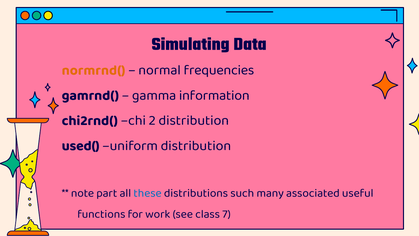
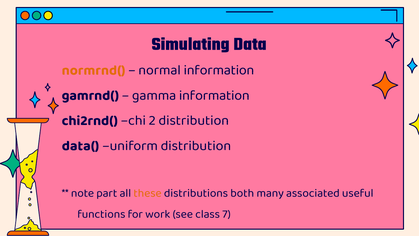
normal frequencies: frequencies -> information
used(: used( -> data(
these colour: blue -> orange
such: such -> both
